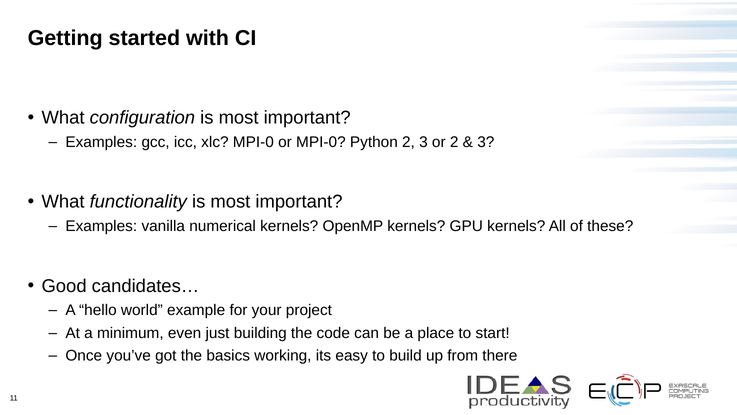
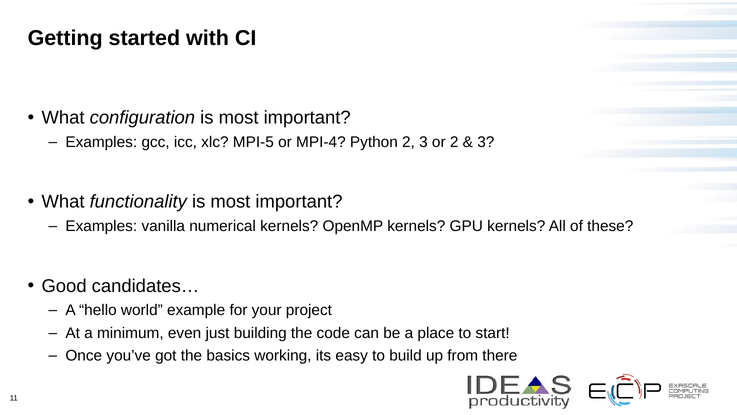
xlc MPI-0: MPI-0 -> MPI-5
or MPI-0: MPI-0 -> MPI-4
